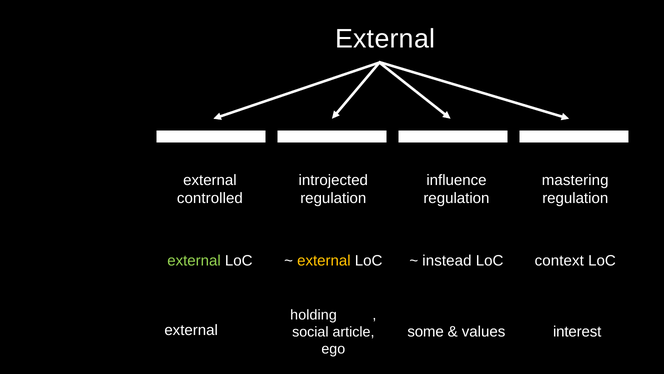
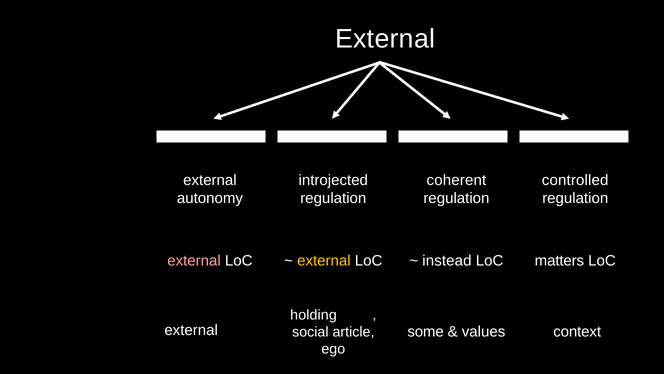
influence: influence -> coherent
mastering: mastering -> controlled
controlled: controlled -> autonomy
external at (194, 260) colour: light green -> pink
context: context -> matters
interest: interest -> context
